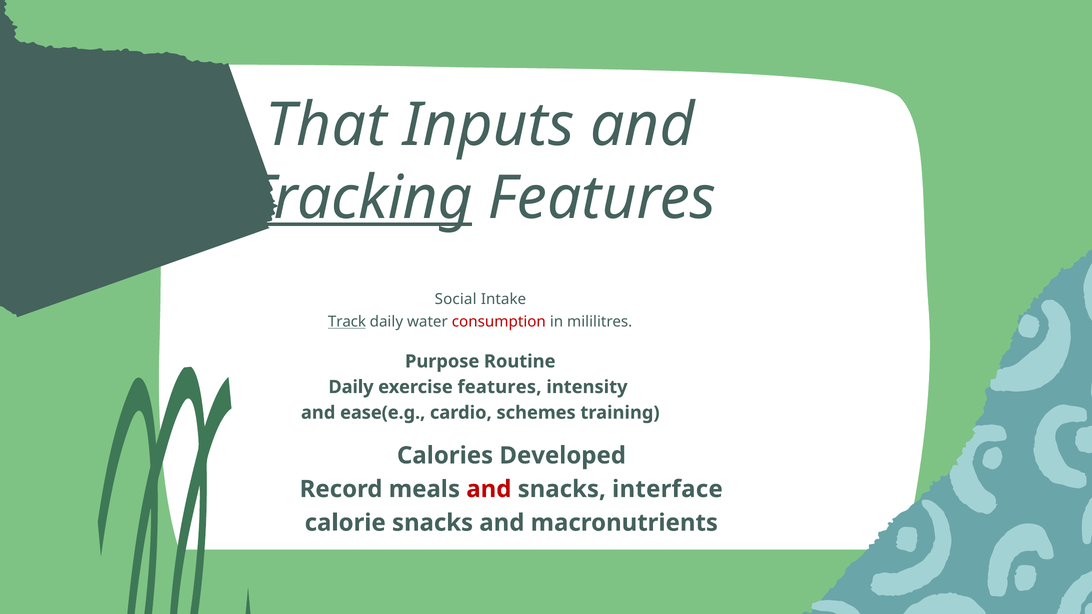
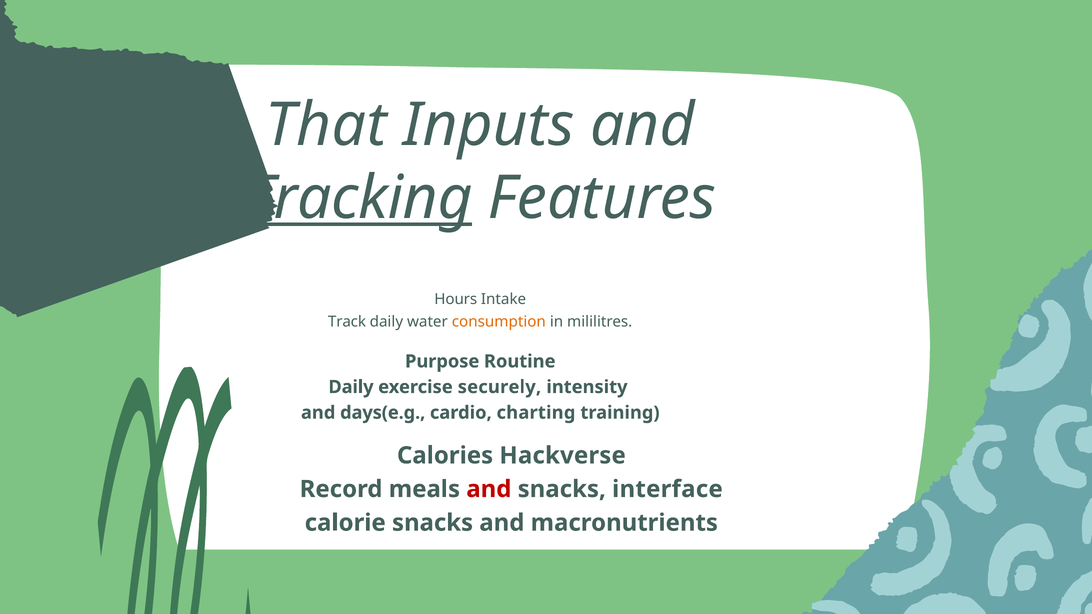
Social: Social -> Hours
Track underline: present -> none
consumption colour: red -> orange
exercise features: features -> securely
ease(e.g: ease(e.g -> days(e.g
schemes: schemes -> charting
Developed: Developed -> Hackverse
